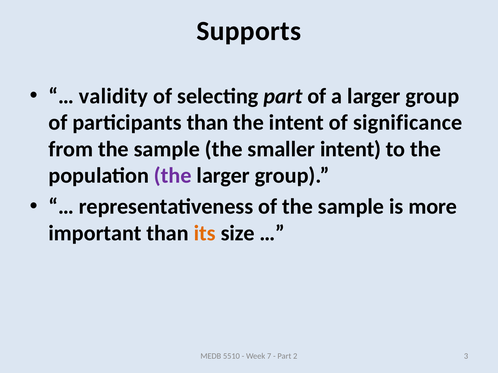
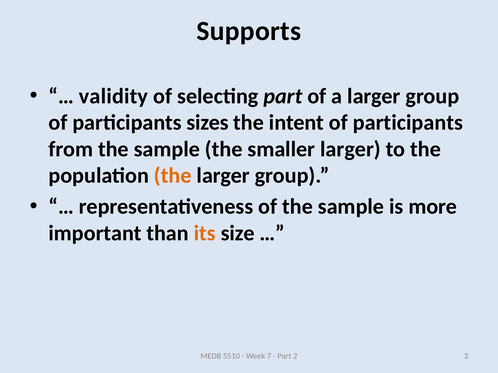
participants than: than -> sizes
intent of significance: significance -> participants
smaller intent: intent -> larger
the at (173, 176) colour: purple -> orange
